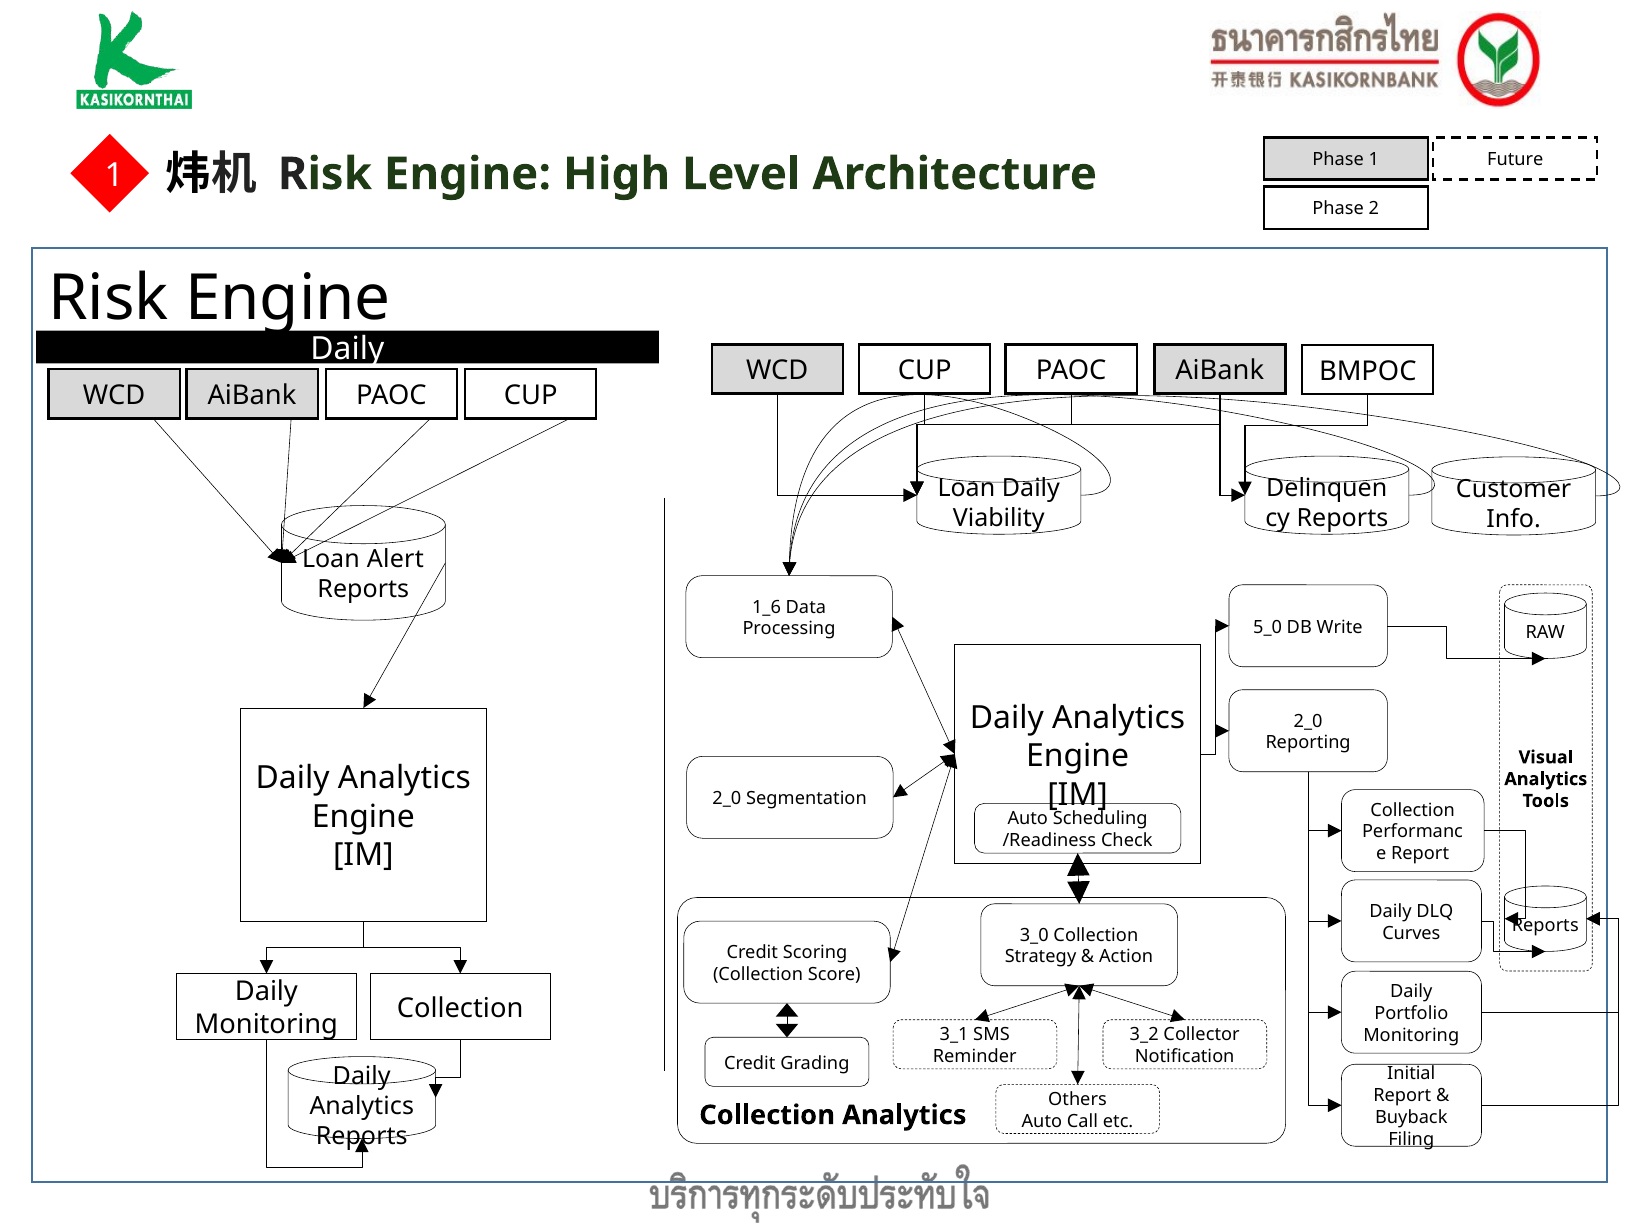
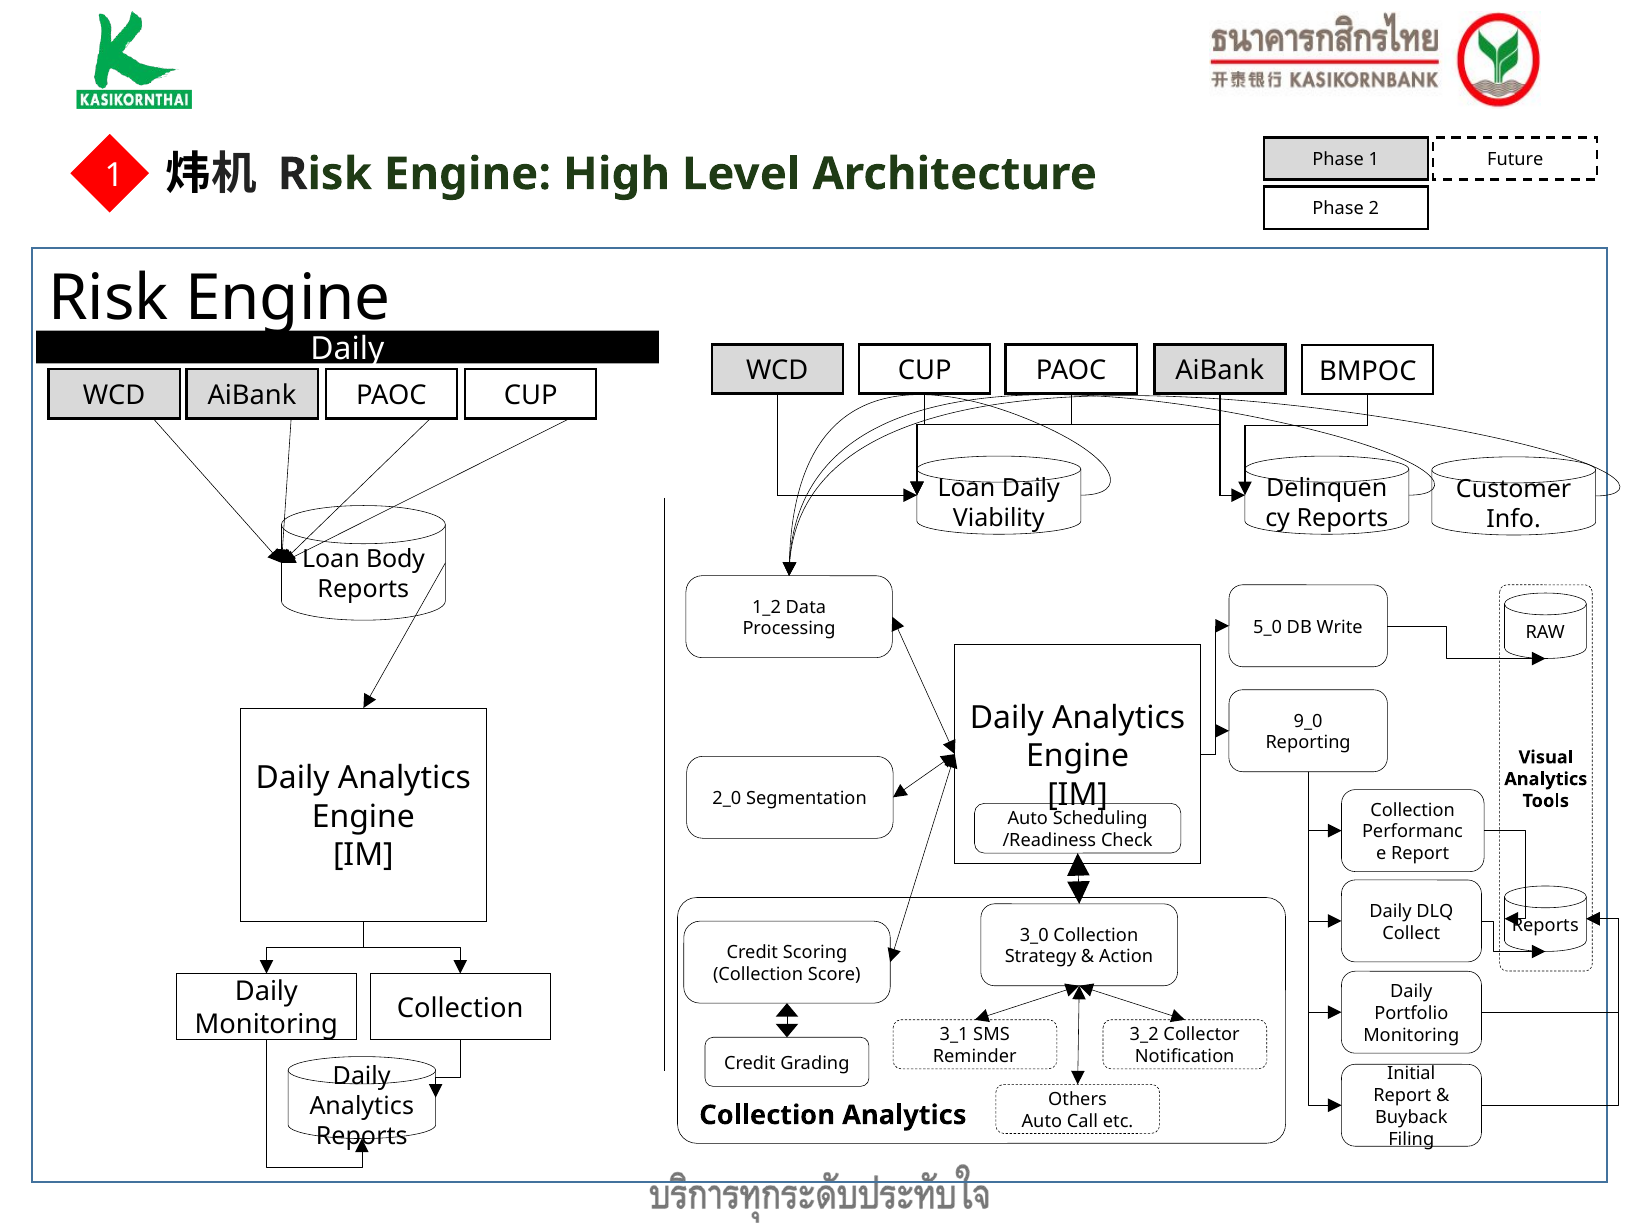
Alert: Alert -> Body
1_6: 1_6 -> 1_2
2_0 at (1308, 721): 2_0 -> 9_0
Curves: Curves -> Collect
